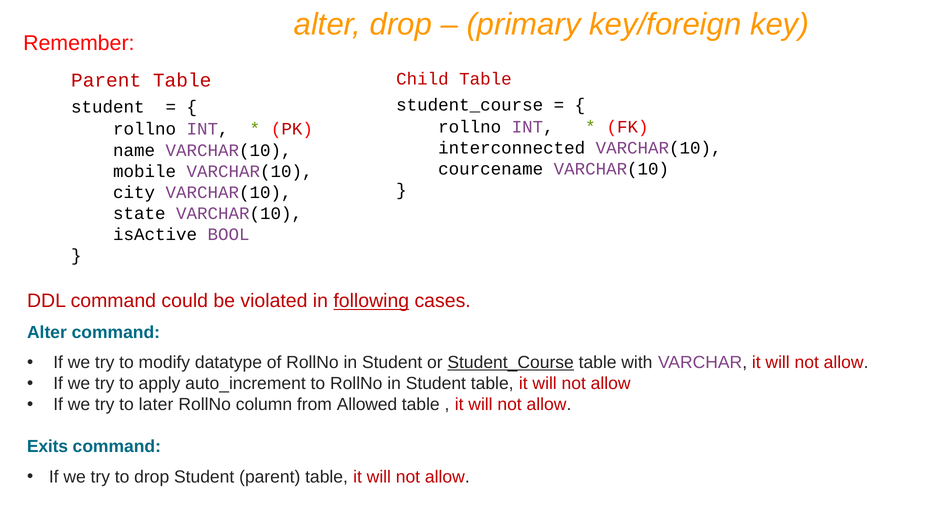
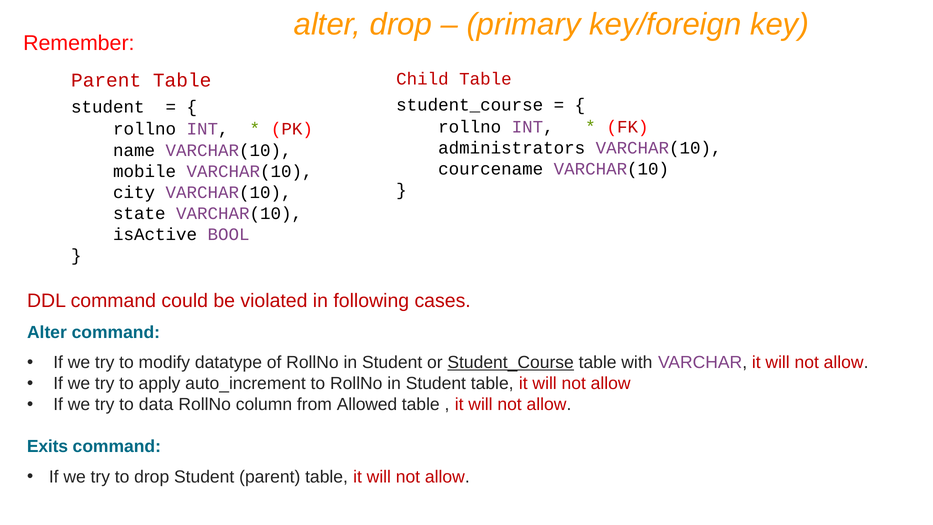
interconnected: interconnected -> administrators
following underline: present -> none
later: later -> data
